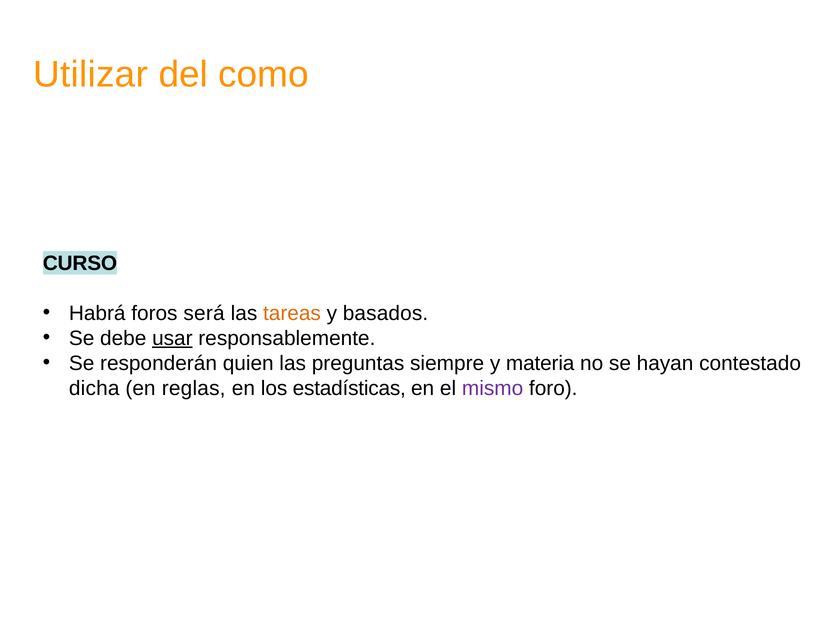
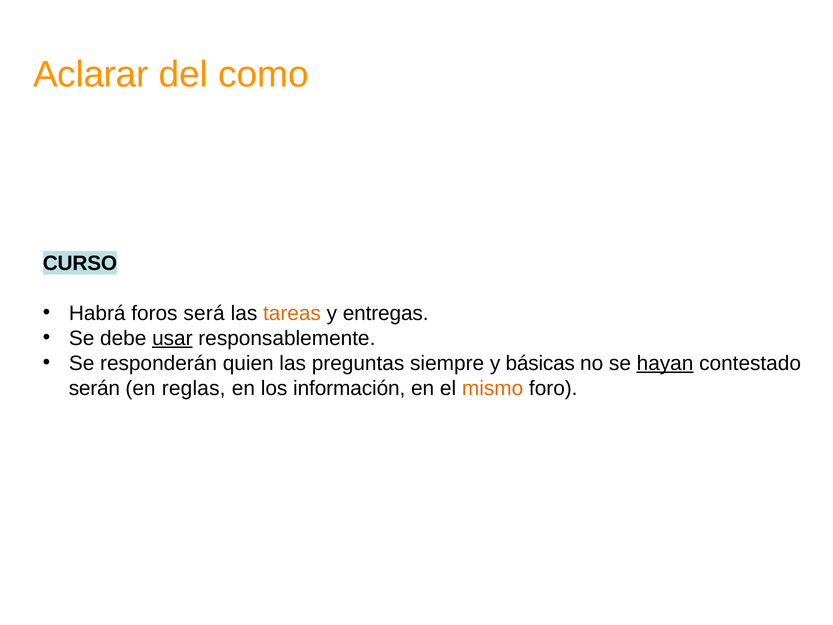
Utilizar: Utilizar -> Aclarar
basados: basados -> entregas
materia: materia -> básicas
hayan underline: none -> present
dicha: dicha -> serán
estadísticas: estadísticas -> información
mismo colour: purple -> orange
